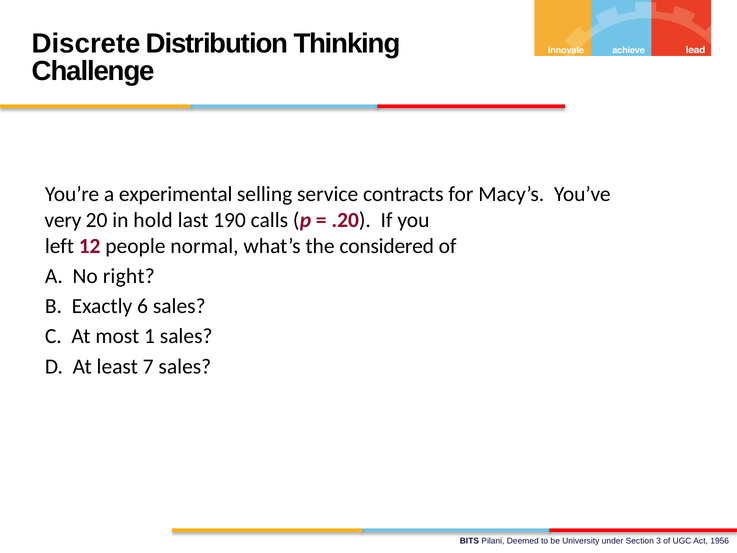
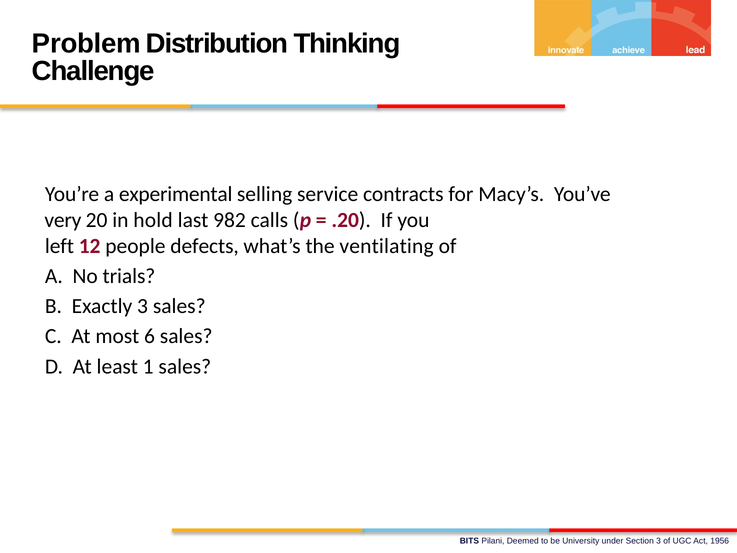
Discrete: Discrete -> Problem
190: 190 -> 982
normal: normal -> defects
considered: considered -> ventilating
right: right -> trials
Exactly 6: 6 -> 3
1: 1 -> 6
7: 7 -> 1
